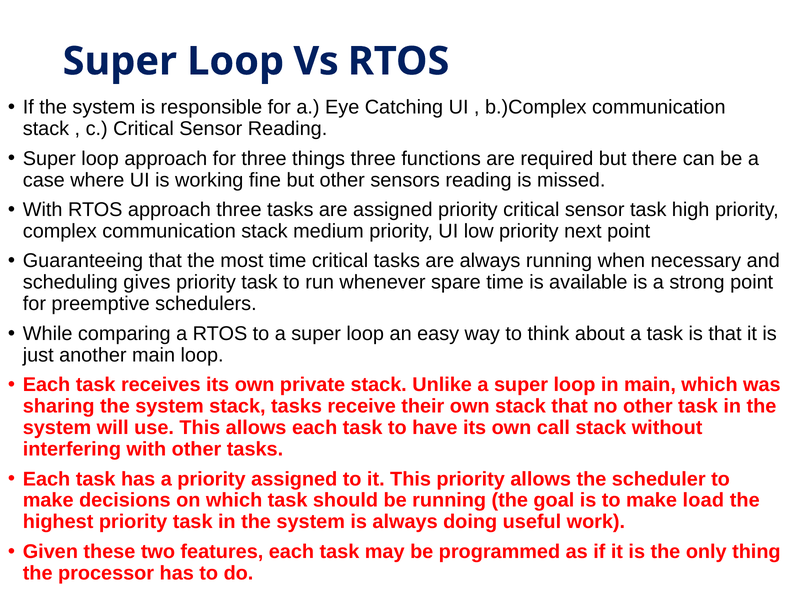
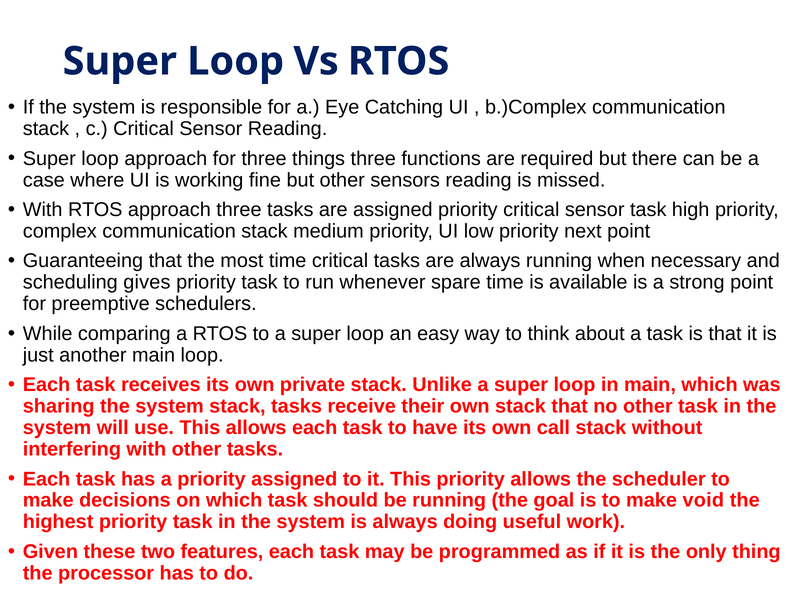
load: load -> void
